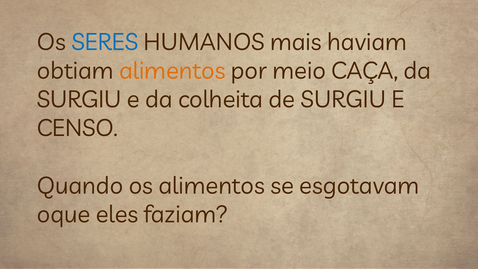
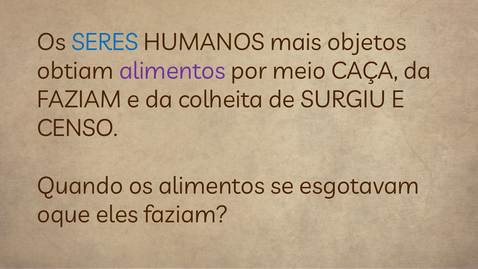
haviam: haviam -> objetos
alimentos at (172, 71) colour: orange -> purple
SURGIU at (79, 100): SURGIU -> FAZIAM
